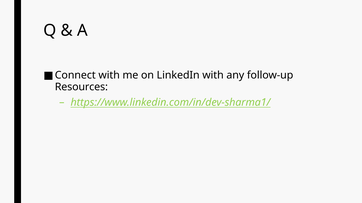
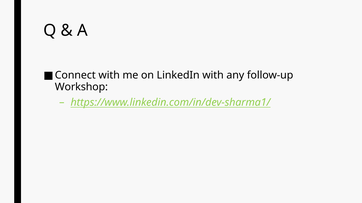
Resources: Resources -> Workshop
